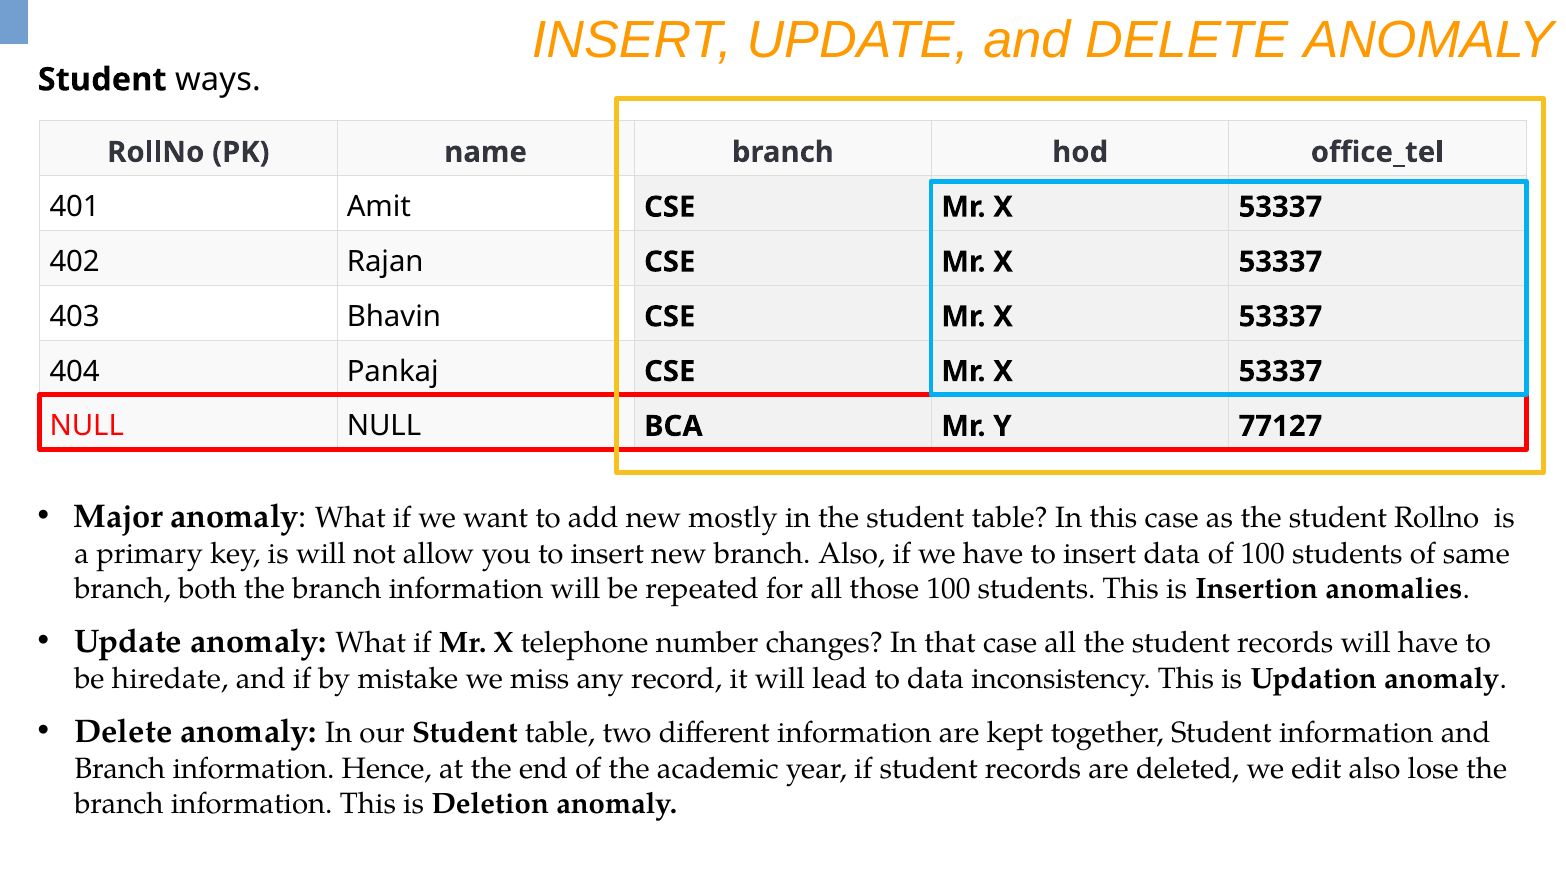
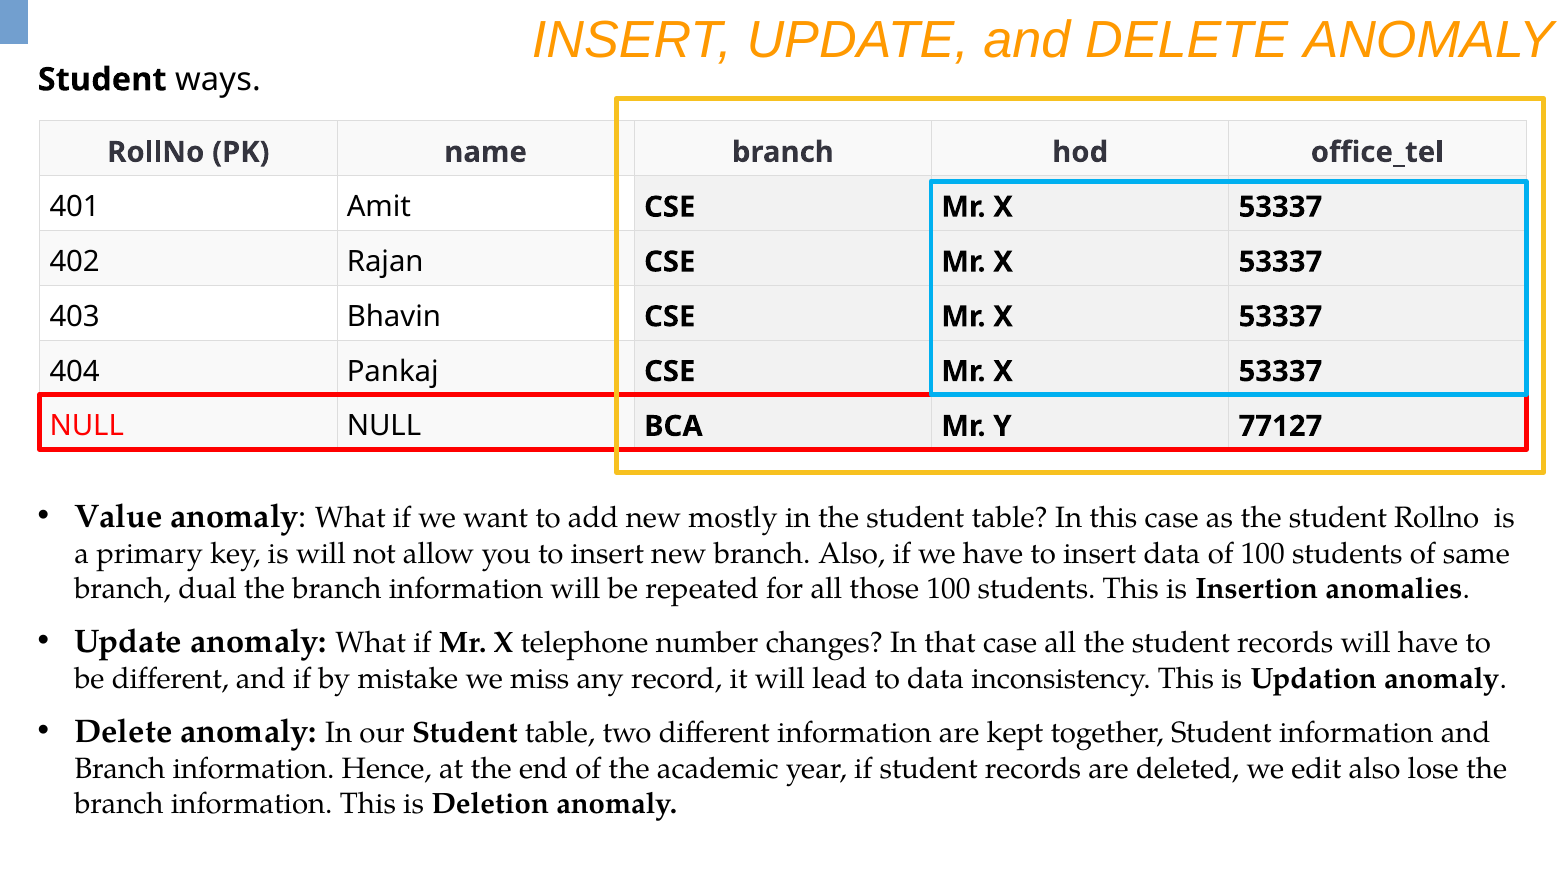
Major: Major -> Value
both: both -> dual
be hiredate: hiredate -> different
